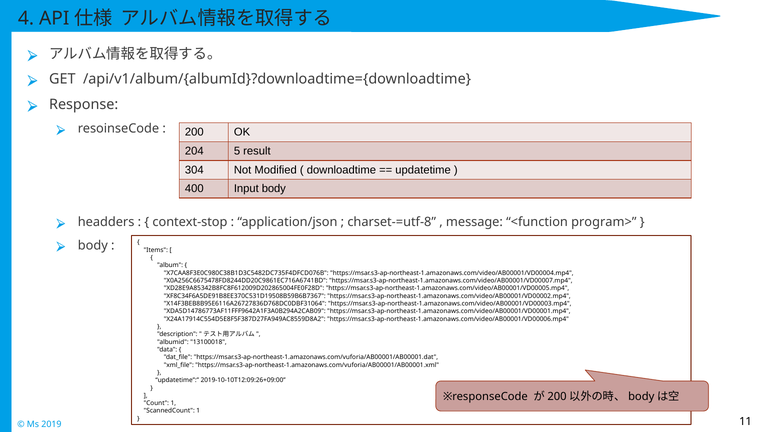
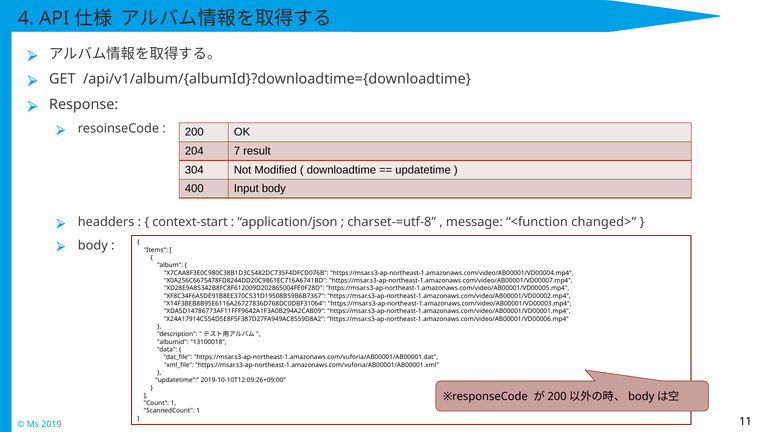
5: 5 -> 7
context-stop: context-stop -> context-start
program>: program> -> changed>
